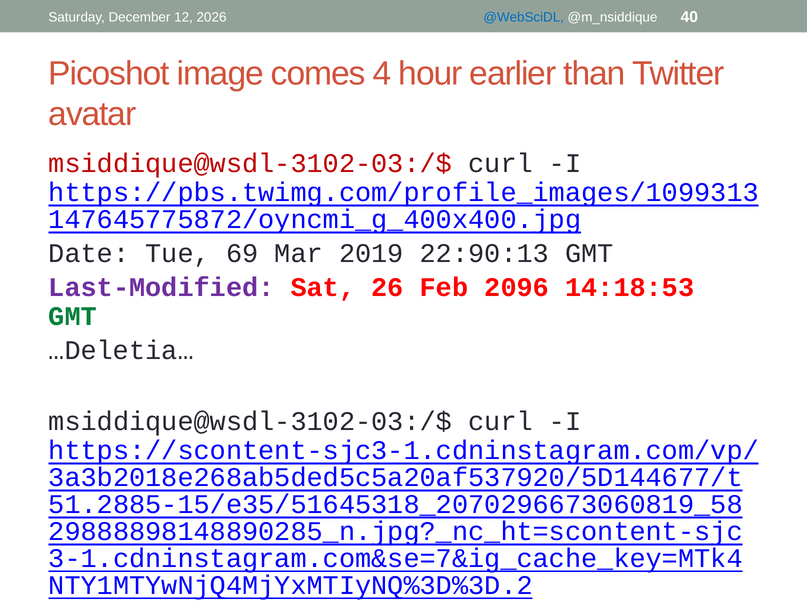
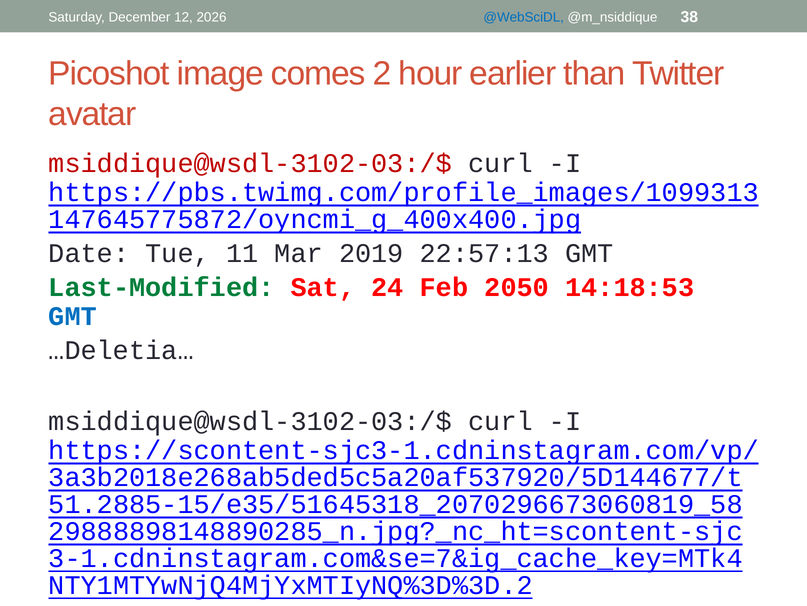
40: 40 -> 38
4: 4 -> 2
69: 69 -> 11
22:90:13: 22:90:13 -> 22:57:13
Last-Modified at (161, 287) colour: purple -> green
26: 26 -> 24
2096: 2096 -> 2050
GMT at (73, 316) colour: green -> blue
